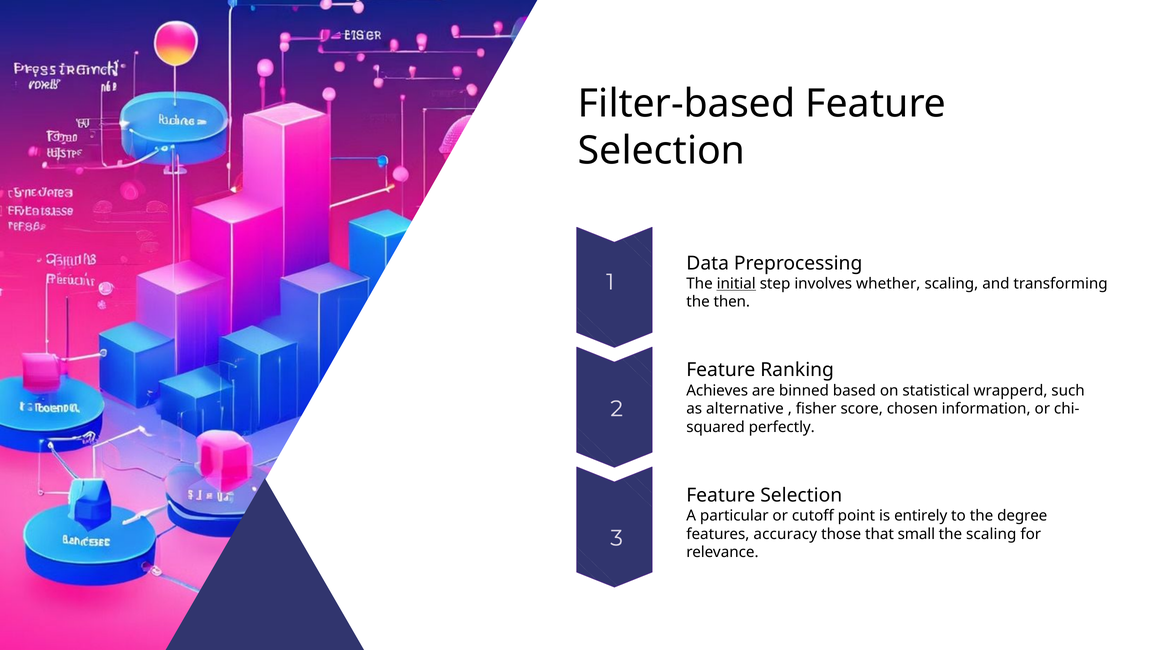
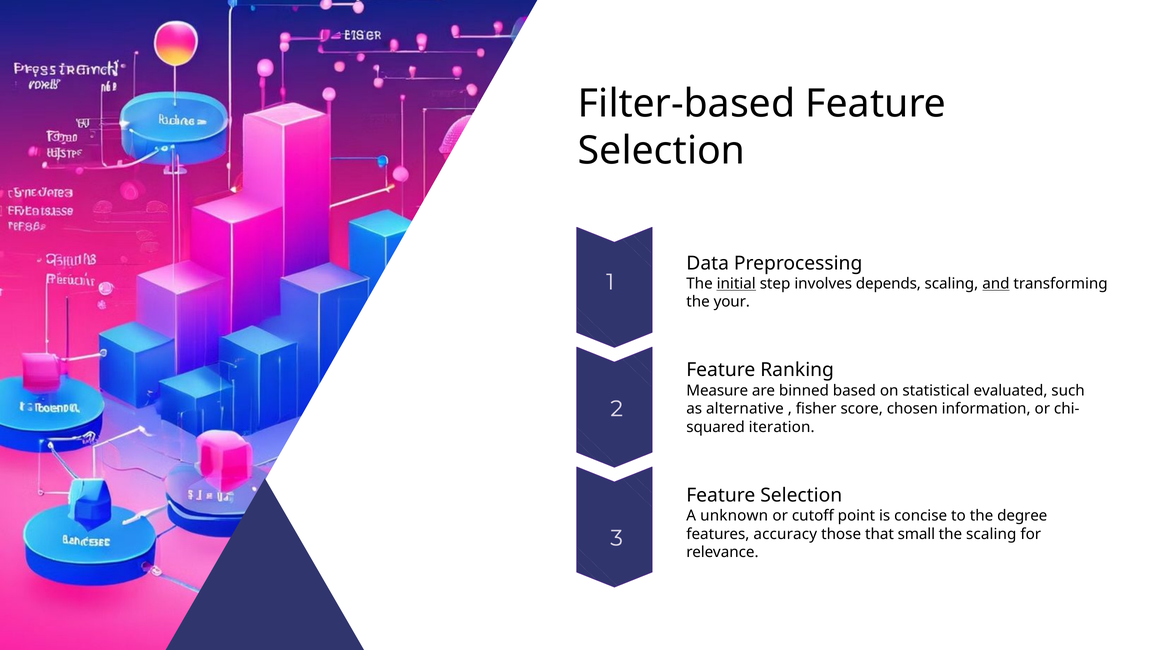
whether: whether -> depends
and underline: none -> present
then: then -> your
Achieves: Achieves -> Measure
wrapperd: wrapperd -> evaluated
perfectly: perfectly -> iteration
particular: particular -> unknown
entirely: entirely -> concise
